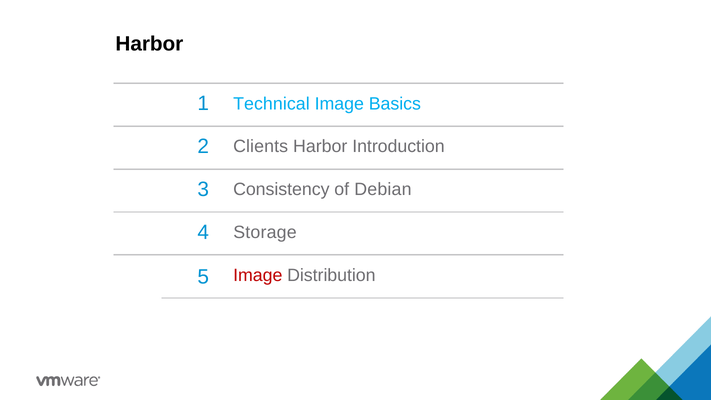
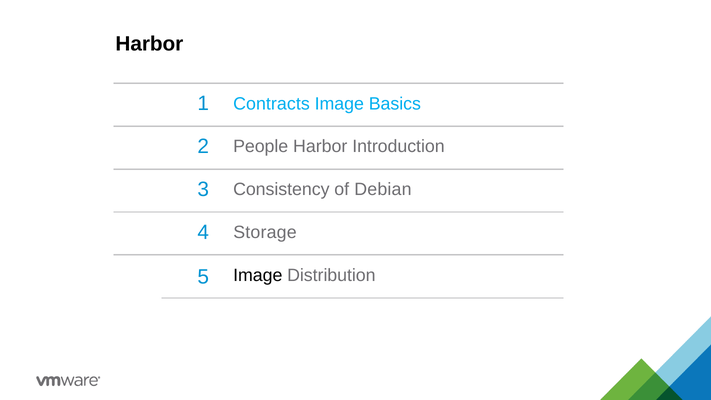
Technical: Technical -> Contracts
Clients: Clients -> People
Image at (258, 275) colour: red -> black
